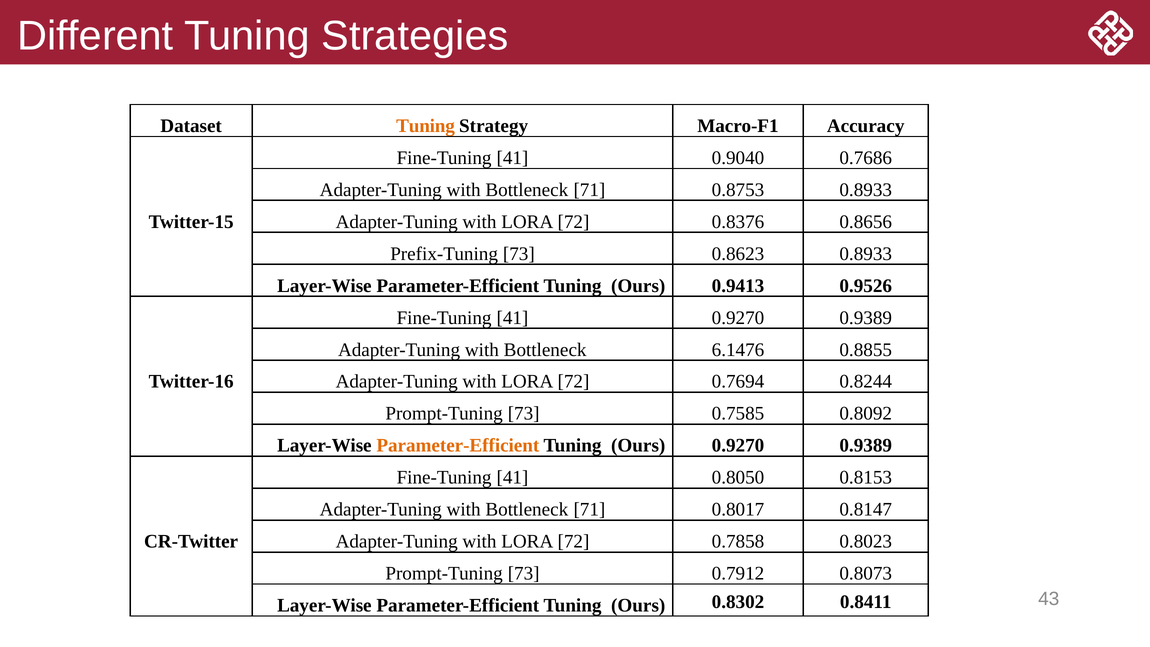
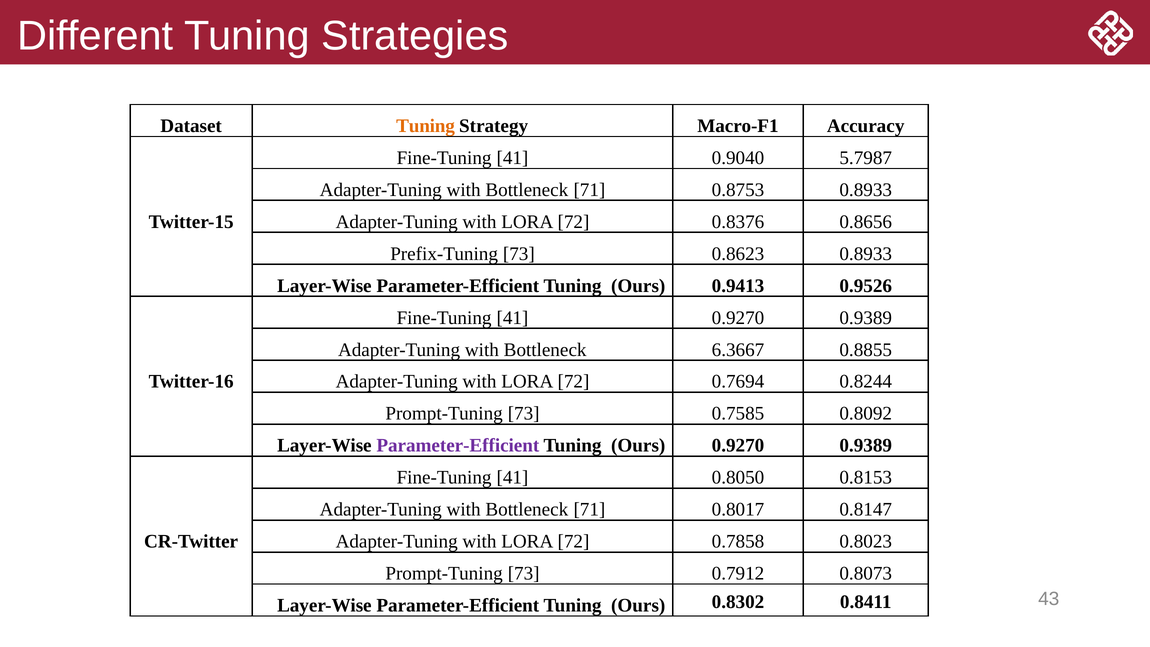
0.7686: 0.7686 -> 5.7987
6.1476: 6.1476 -> 6.3667
Parameter-Efficient at (458, 446) colour: orange -> purple
